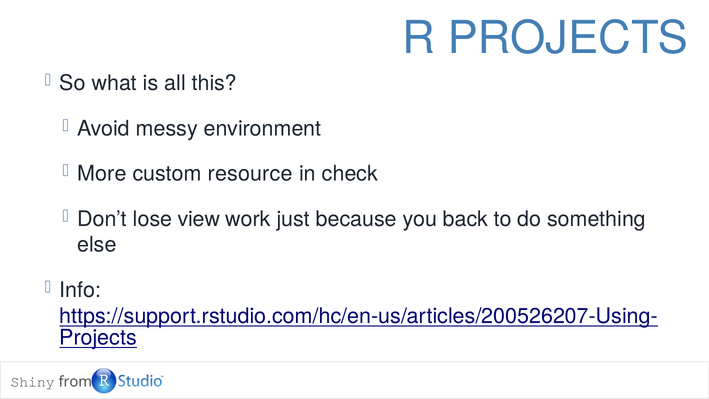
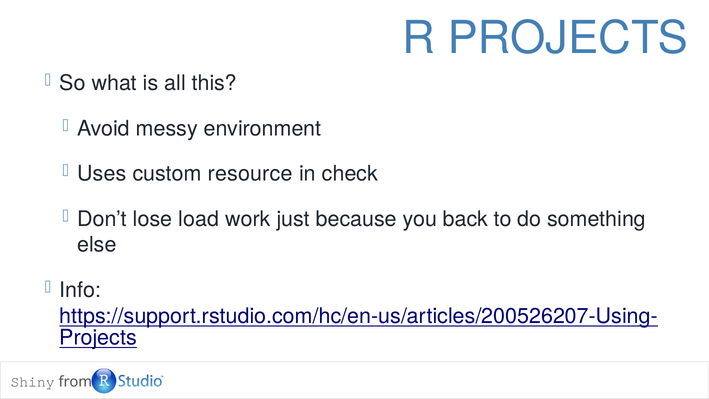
More: More -> Uses
view: view -> load
